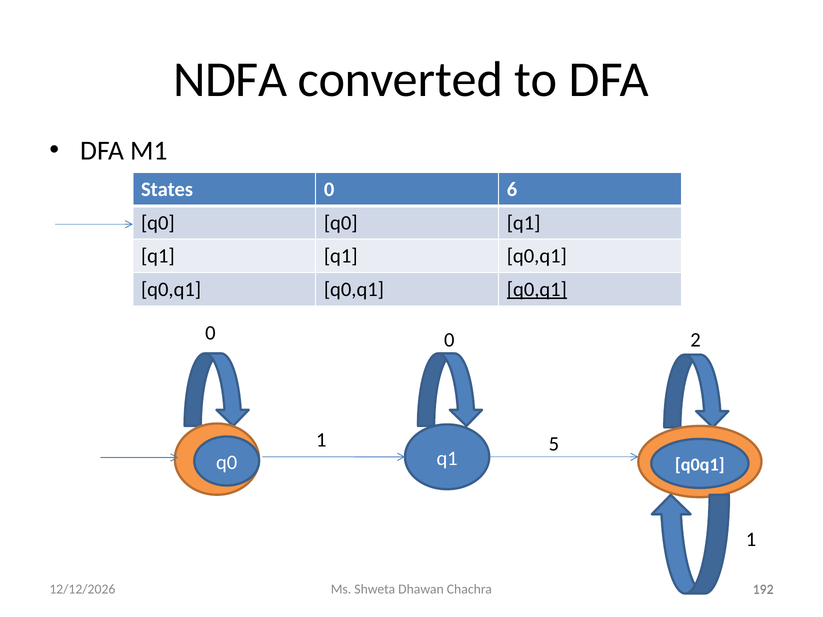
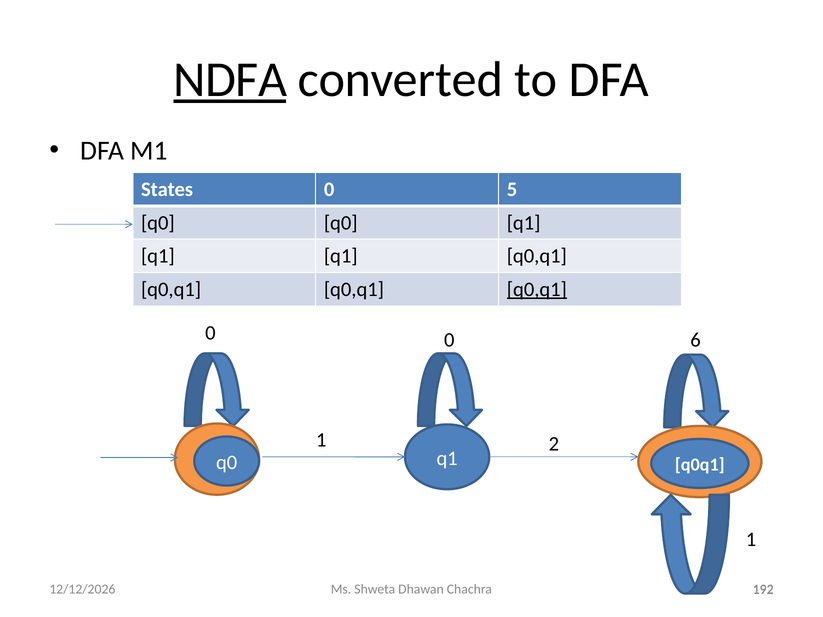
NDFA underline: none -> present
6: 6 -> 5
2: 2 -> 6
5: 5 -> 2
